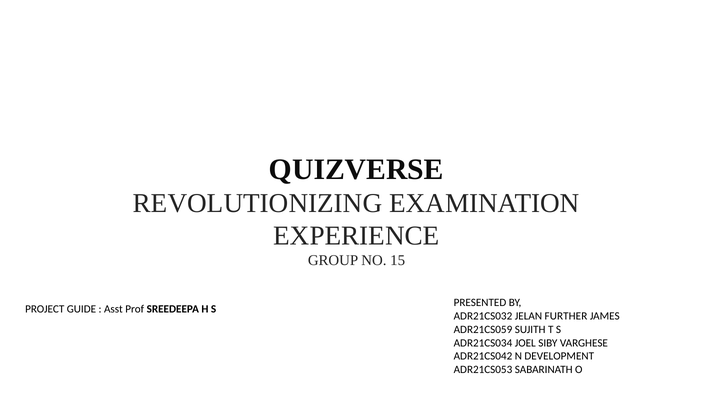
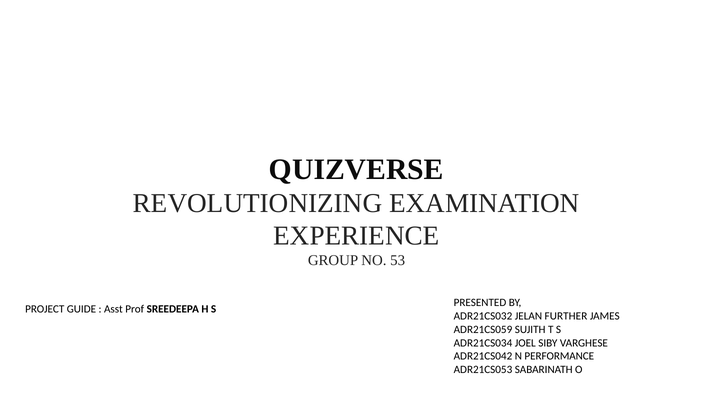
15: 15 -> 53
DEVELOPMENT: DEVELOPMENT -> PERFORMANCE
